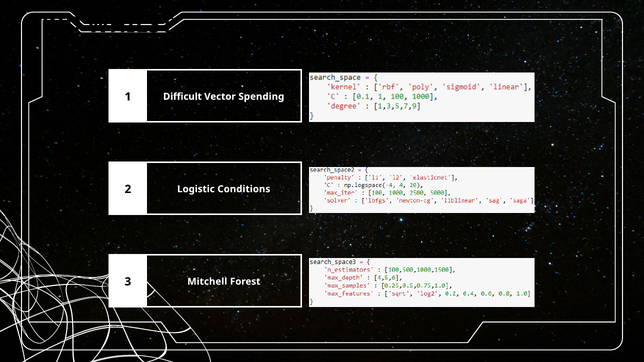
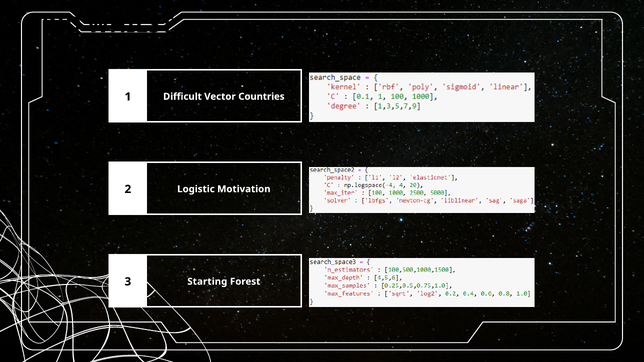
Spending: Spending -> Countries
Conditions: Conditions -> Motivation
Mitchell: Mitchell -> Starting
